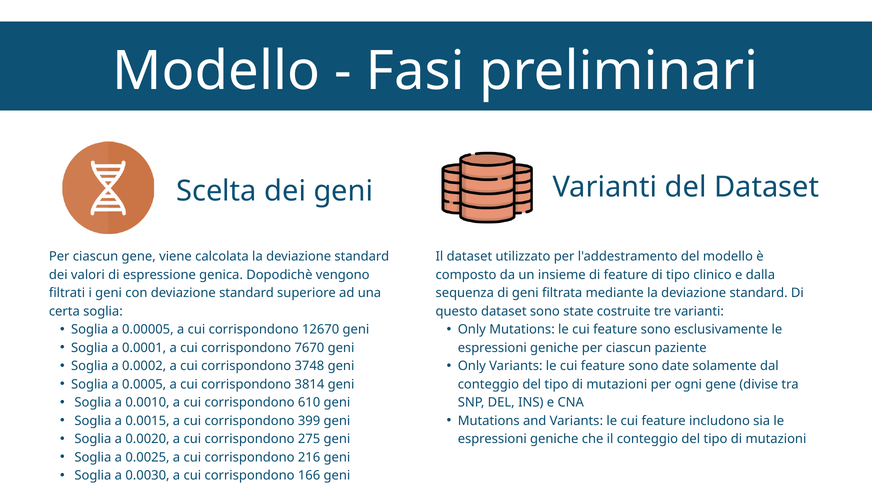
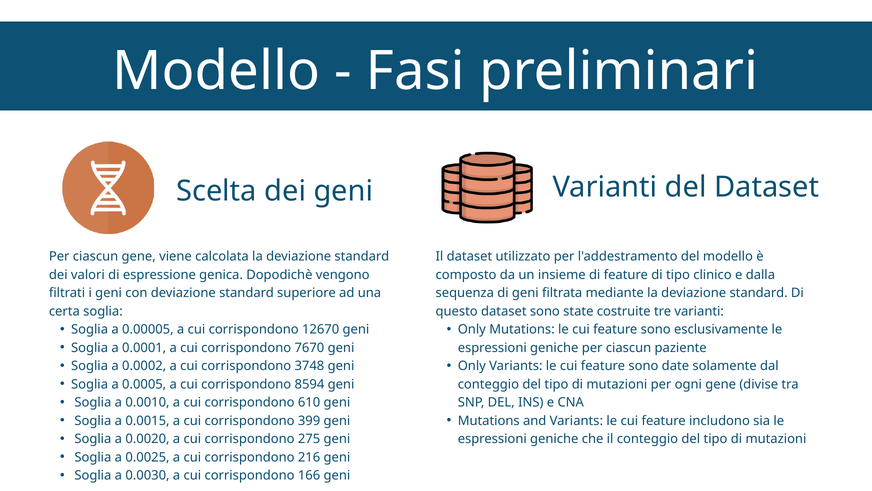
3814: 3814 -> 8594
